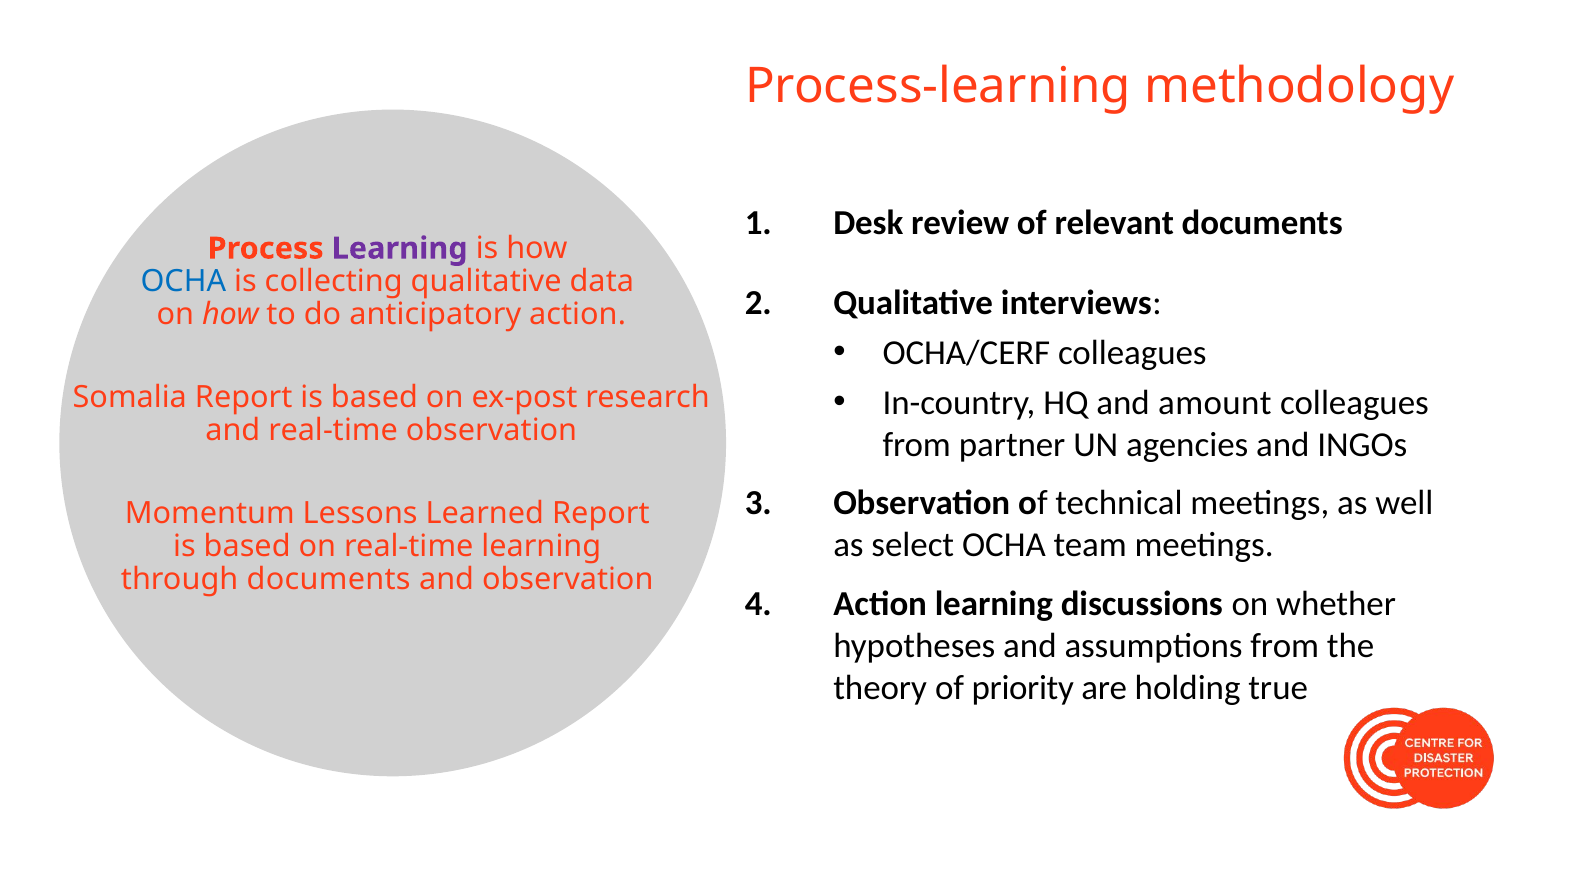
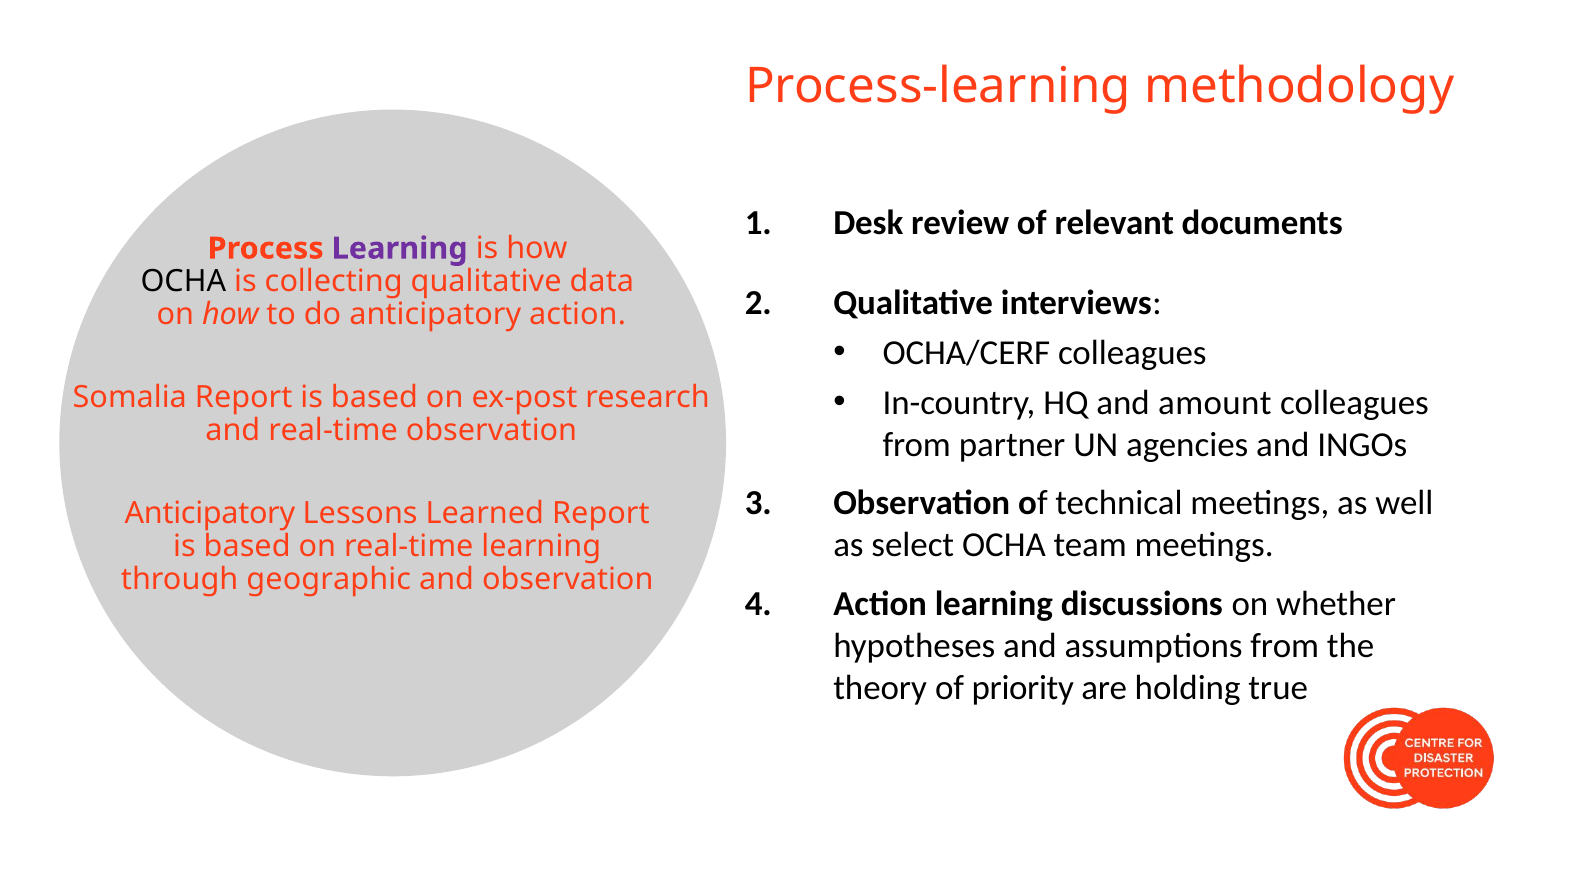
OCHA at (183, 282) colour: blue -> black
Momentum at (210, 513): Momentum -> Anticipatory
through documents: documents -> geographic
